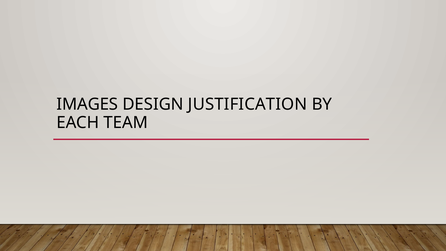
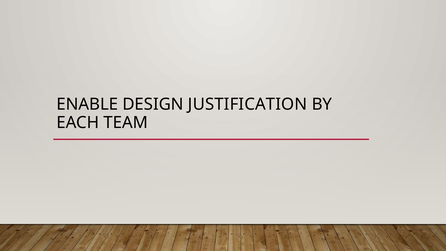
IMAGES: IMAGES -> ENABLE
